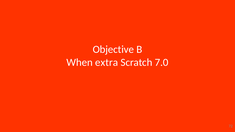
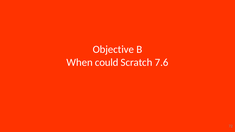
extra: extra -> could
7.0: 7.0 -> 7.6
